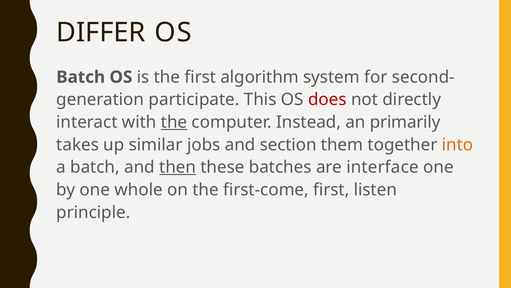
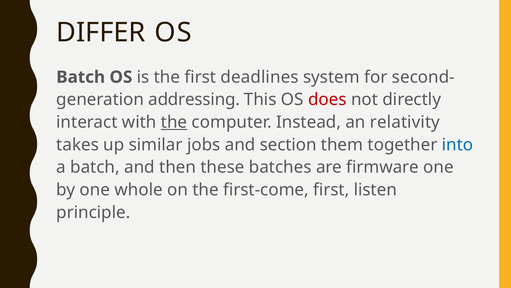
algorithm: algorithm -> deadlines
participate: participate -> addressing
primarily: primarily -> relativity
into colour: orange -> blue
then underline: present -> none
interface: interface -> firmware
